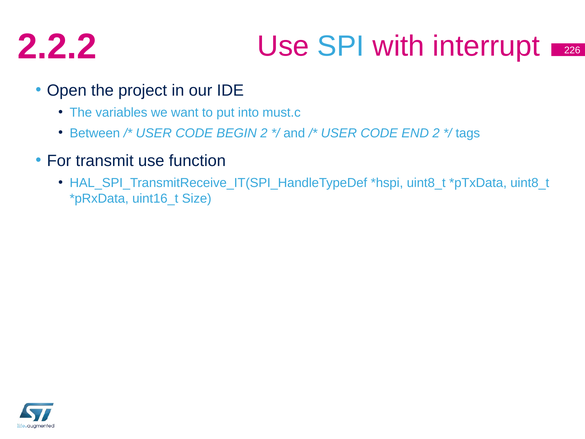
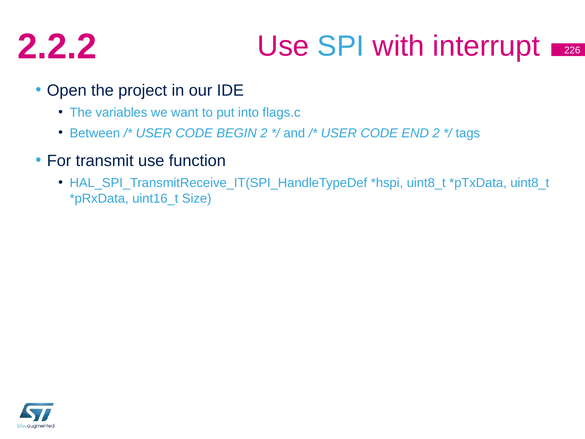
must.c: must.c -> flags.c
